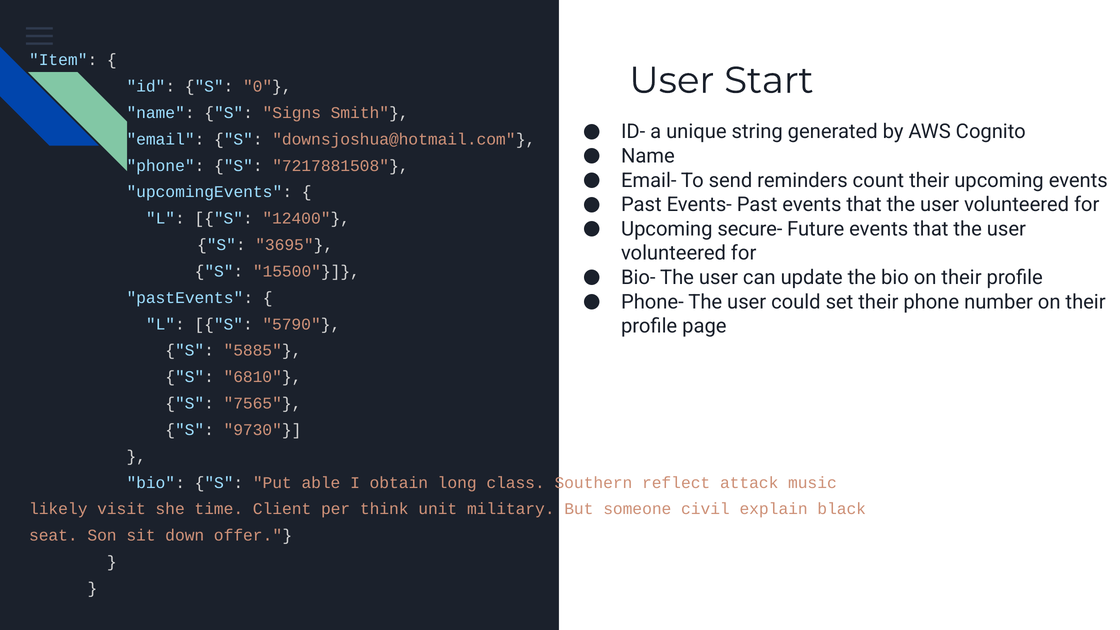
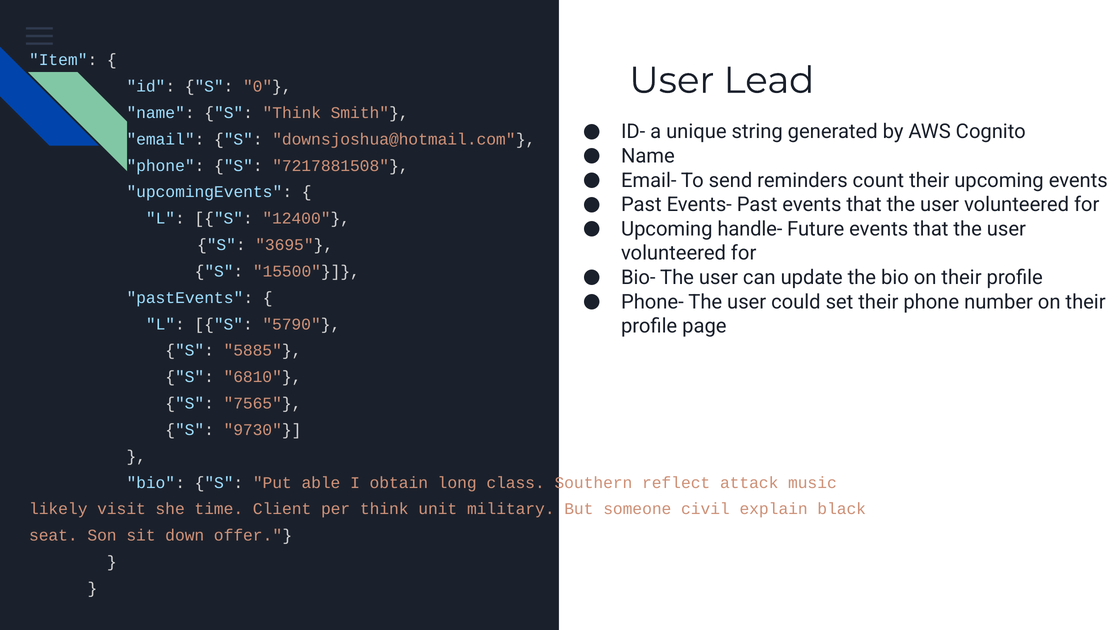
Start: Start -> Lead
S Signs: Signs -> Think
secure-: secure- -> handle-
